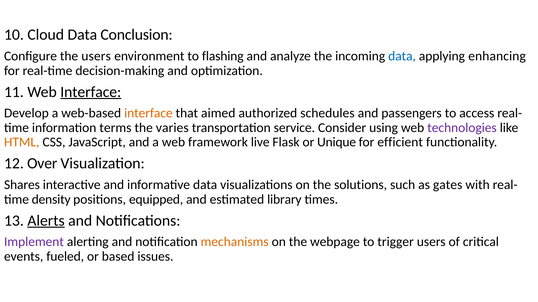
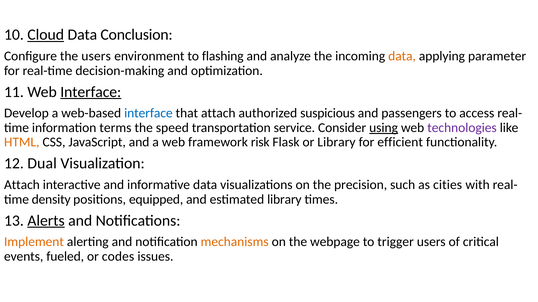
Cloud underline: none -> present
data at (402, 56) colour: blue -> orange
enhancing: enhancing -> parameter
interface at (148, 113) colour: orange -> blue
that aimed: aimed -> attach
schedules: schedules -> suspicious
varies: varies -> speed
using underline: none -> present
live: live -> risk
or Unique: Unique -> Library
Over: Over -> Dual
Shares at (22, 185): Shares -> Attach
solutions: solutions -> precision
gates: gates -> cities
Implement colour: purple -> orange
based: based -> codes
